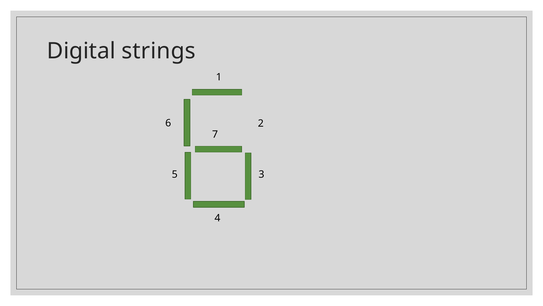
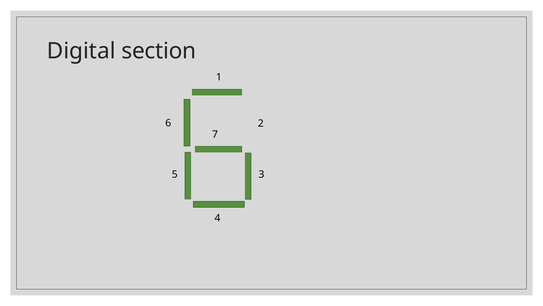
strings: strings -> section
